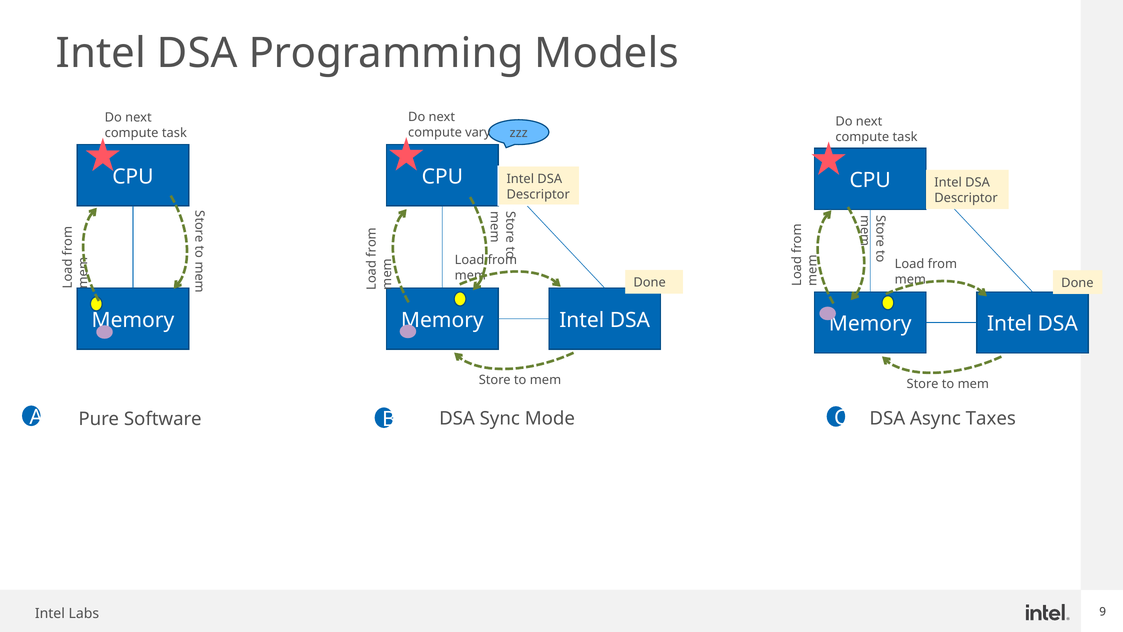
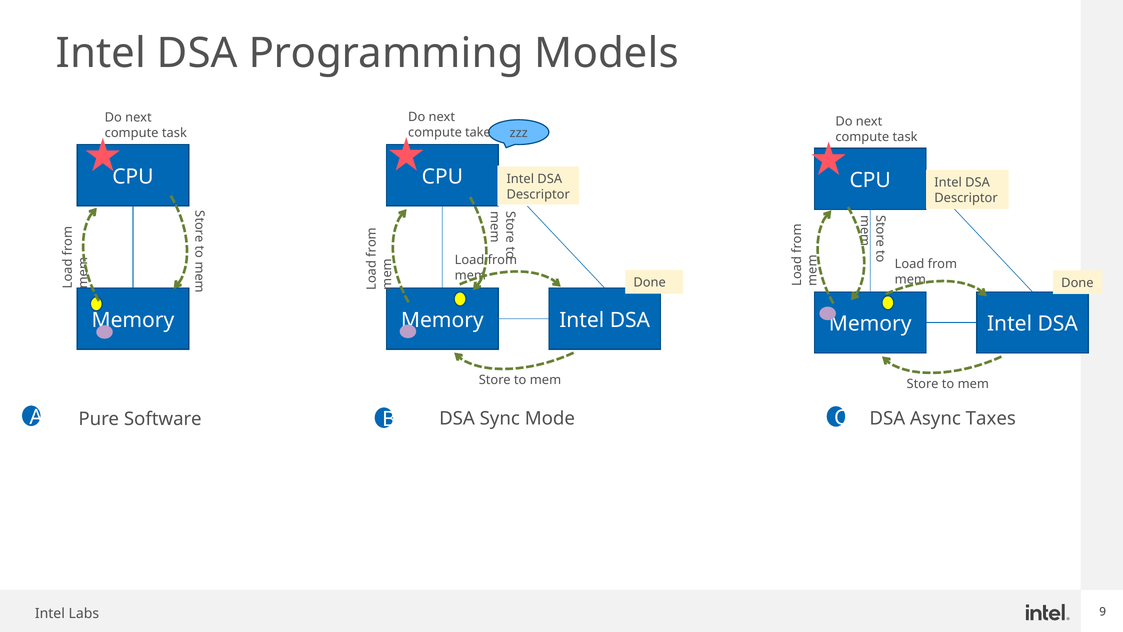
vary: vary -> take
